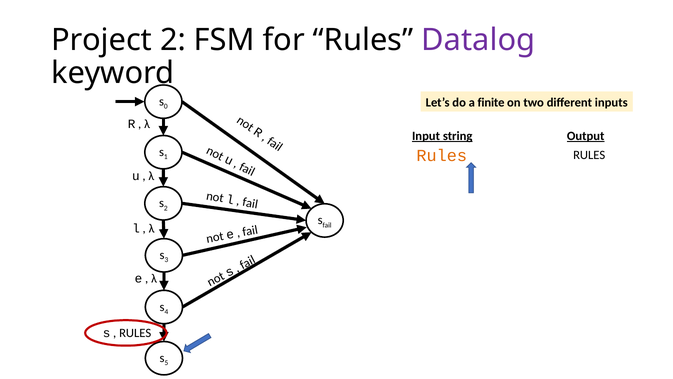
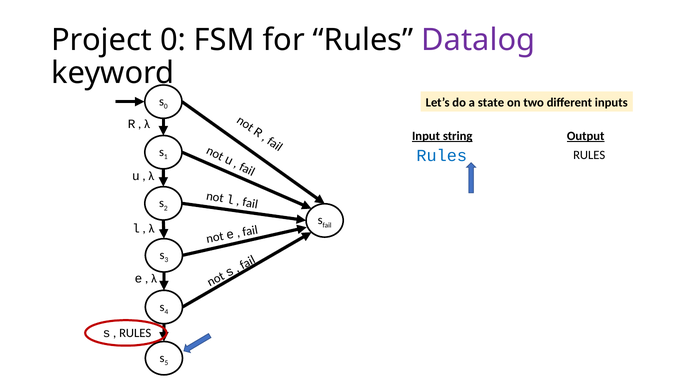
Project 2: 2 -> 0
finite: finite -> state
Rules at (442, 155) colour: orange -> blue
